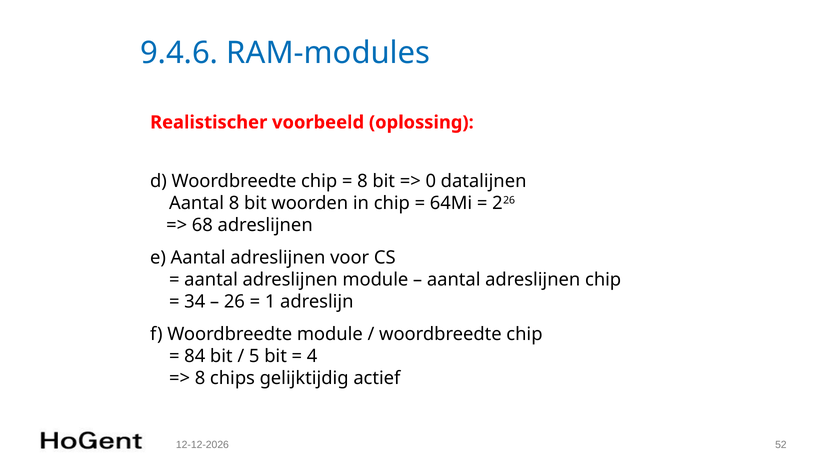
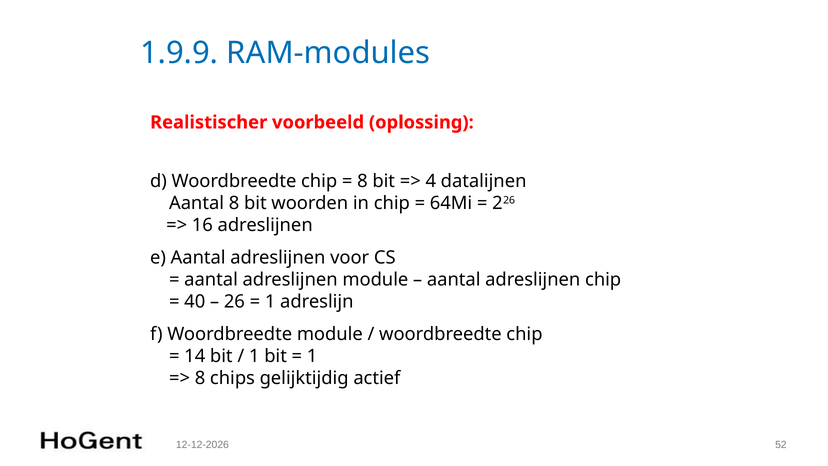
9.4.6: 9.4.6 -> 1.9.9
0: 0 -> 4
68: 68 -> 16
34: 34 -> 40
84: 84 -> 14
5 at (254, 356): 5 -> 1
4 at (312, 356): 4 -> 1
